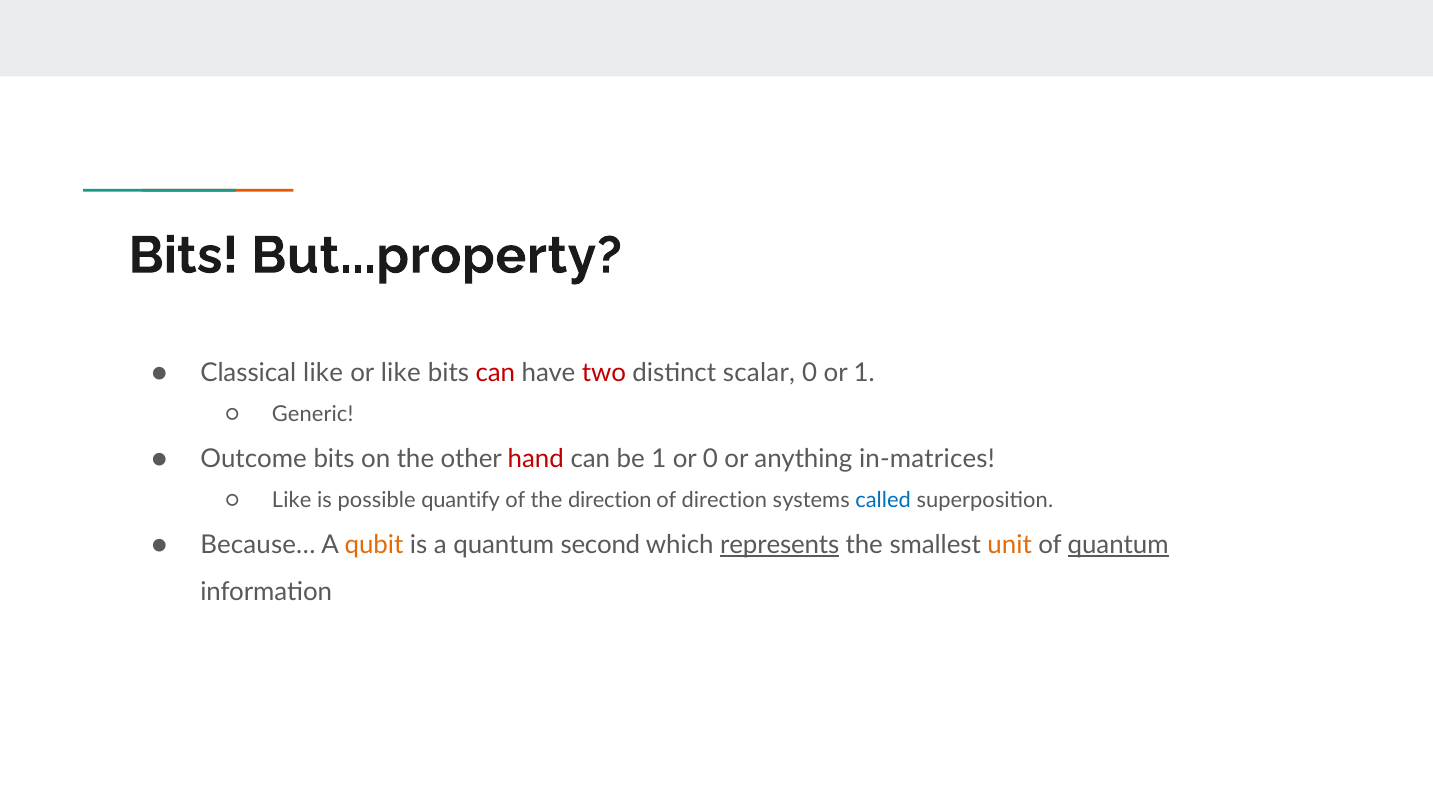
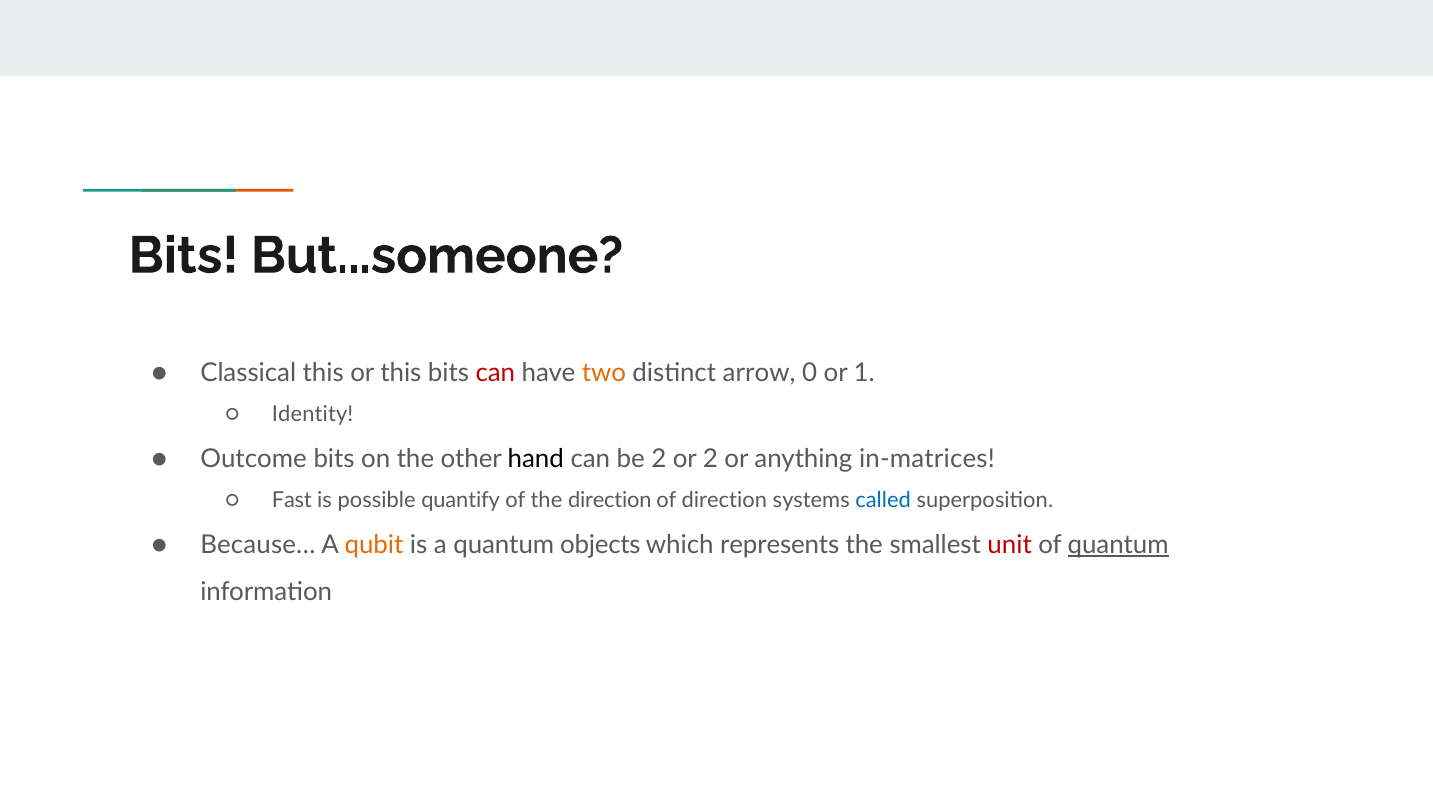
But...property: But...property -> But...someone
Classical like: like -> this
or like: like -> this
two colour: red -> orange
scalar: scalar -> arrow
Generic: Generic -> Identity
hand colour: red -> black
be 1: 1 -> 2
or 0: 0 -> 2
Like at (292, 501): Like -> Fast
second: second -> objects
represents underline: present -> none
unit colour: orange -> red
